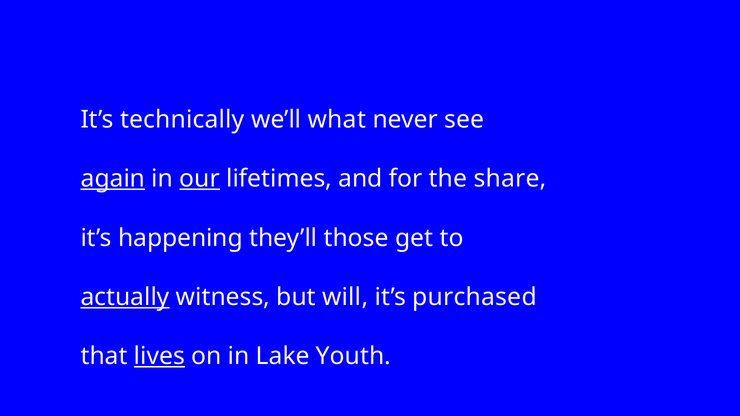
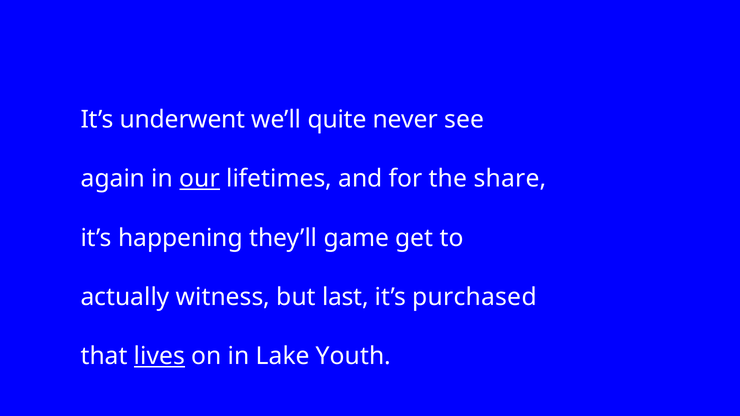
technically: technically -> underwent
what: what -> quite
again underline: present -> none
those: those -> game
actually underline: present -> none
will: will -> last
